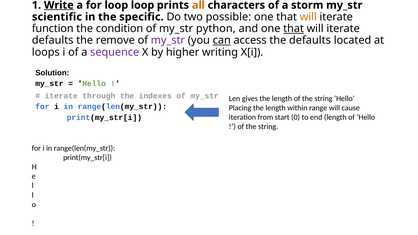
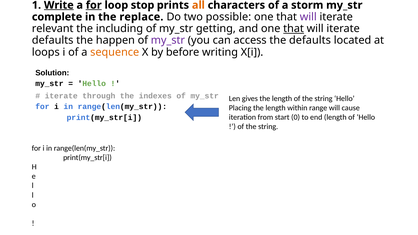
for at (94, 5) underline: none -> present
loop loop: loop -> stop
scientific: scientific -> complete
specific: specific -> replace
will at (308, 17) colour: orange -> purple
function: function -> relevant
condition: condition -> including
python: python -> getting
remove: remove -> happen
can underline: present -> none
sequence colour: purple -> orange
higher: higher -> before
